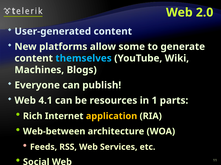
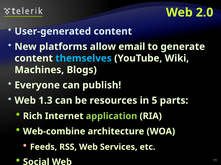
some: some -> email
4.1: 4.1 -> 1.3
1: 1 -> 5
application colour: yellow -> light green
Web-between: Web-between -> Web-combine
